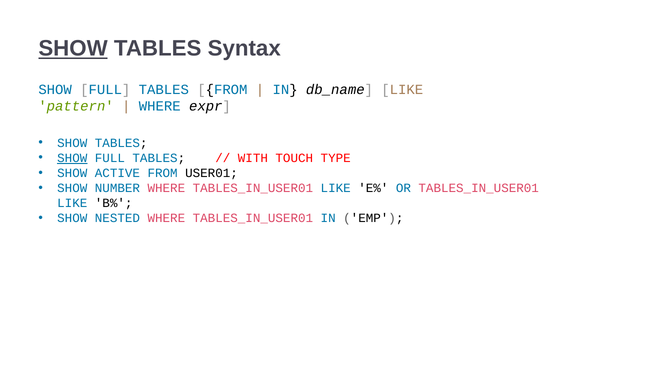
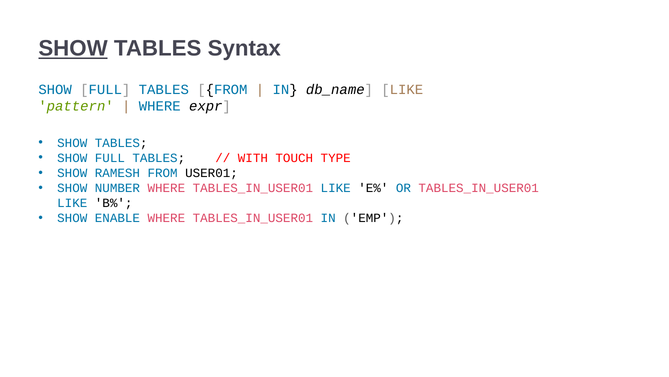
SHOW at (72, 158) underline: present -> none
ACTIVE: ACTIVE -> RAMESH
NESTED: NESTED -> ENABLE
